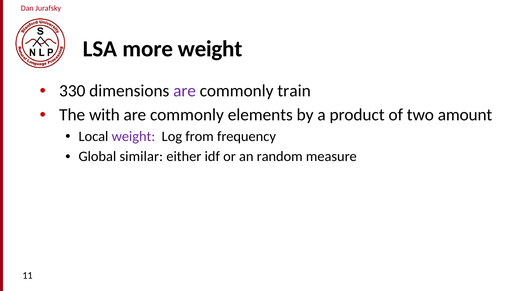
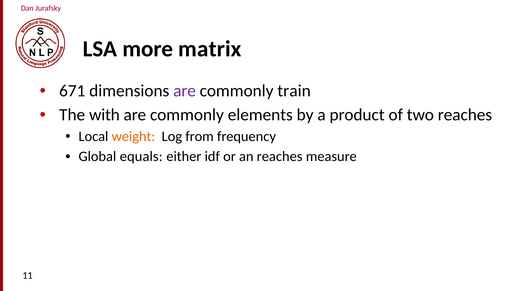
more weight: weight -> matrix
330: 330 -> 671
two amount: amount -> reaches
weight at (133, 137) colour: purple -> orange
similar: similar -> equals
an random: random -> reaches
